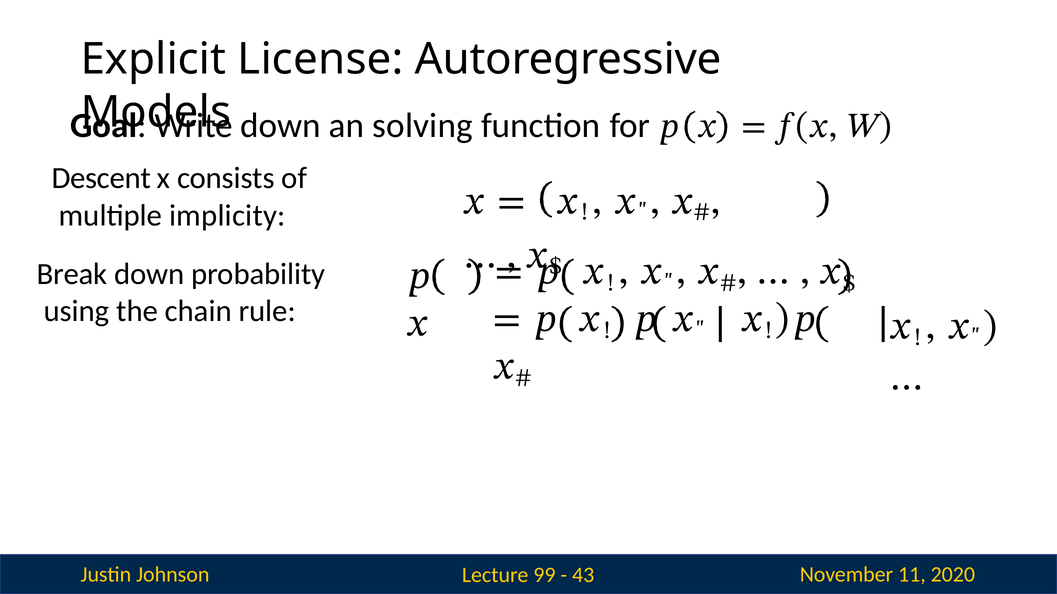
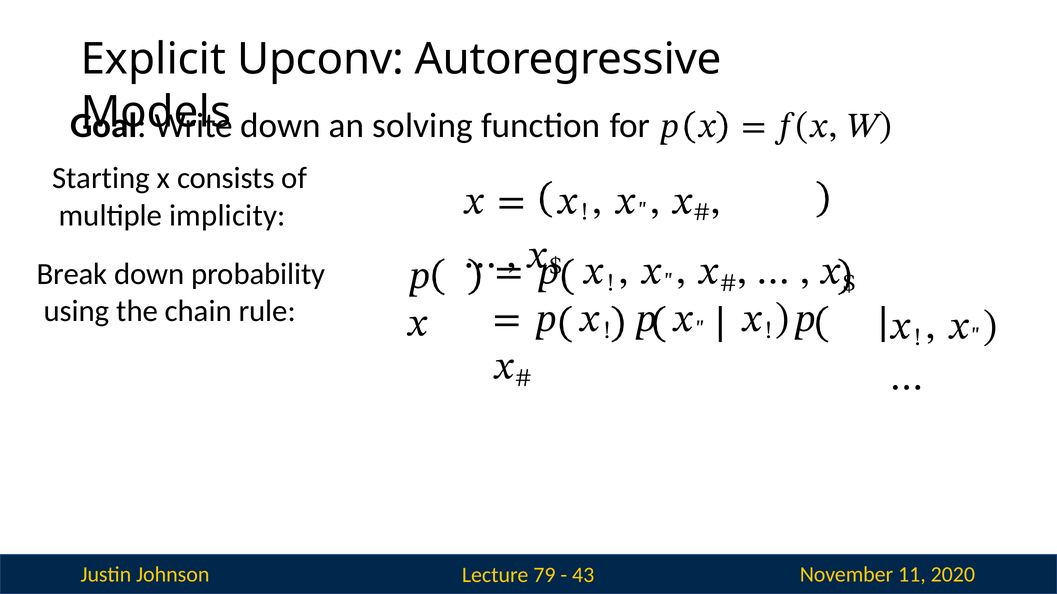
License: License -> Upconv
Descent: Descent -> Starting
99: 99 -> 79
